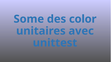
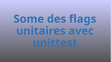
color: color -> flags
